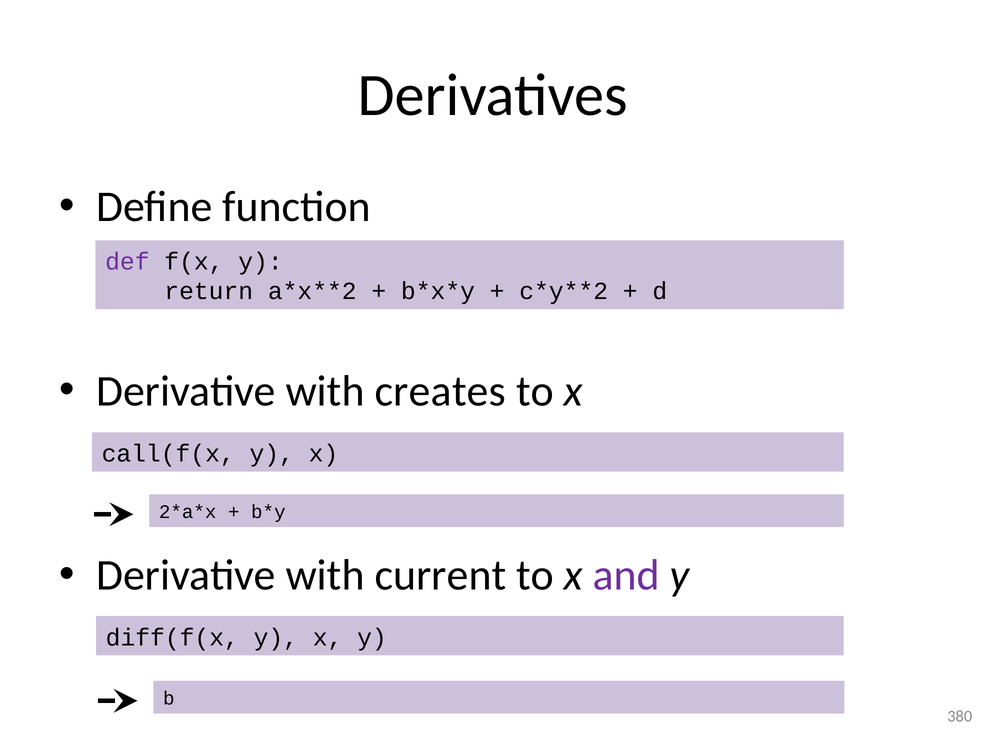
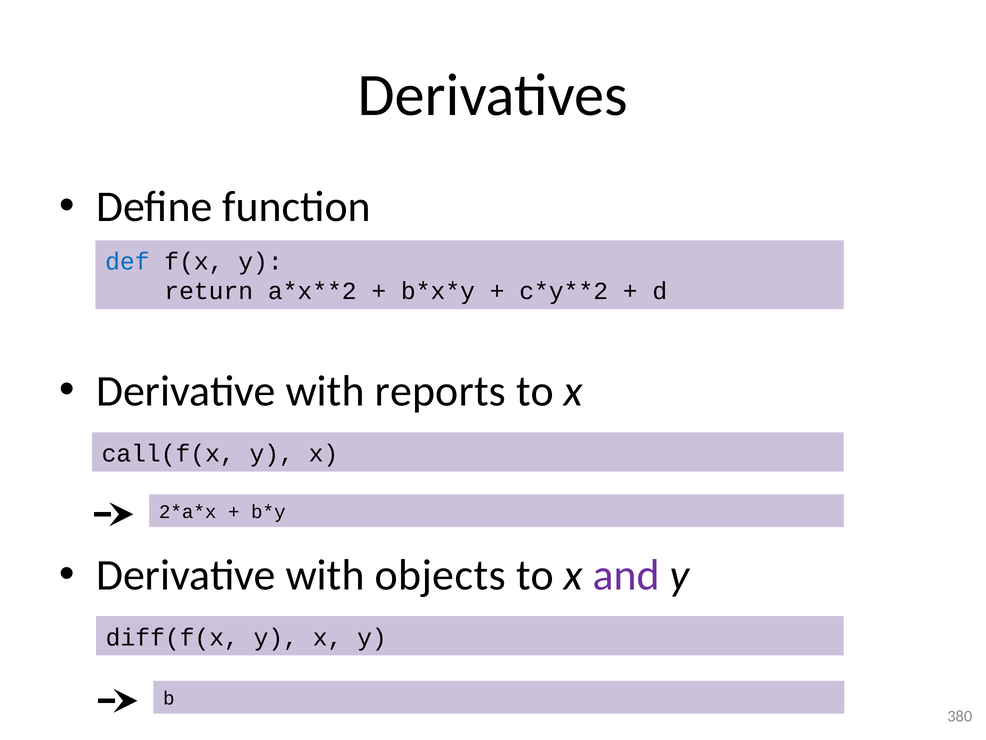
def colour: purple -> blue
creates: creates -> reports
current: current -> objects
